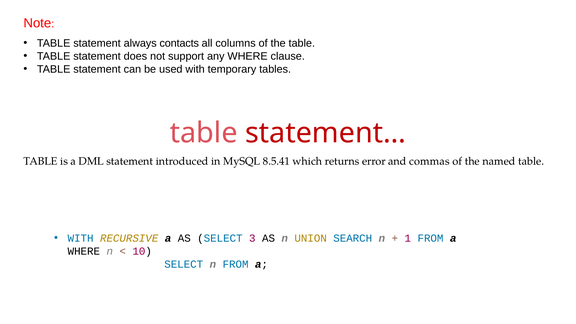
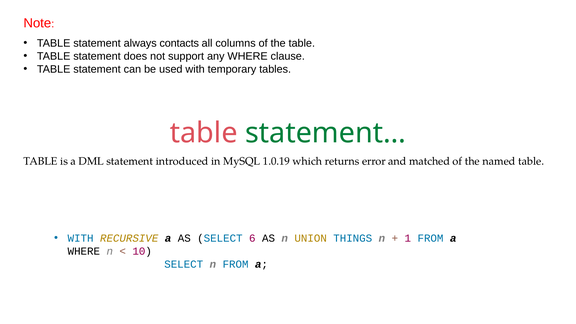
statement… colour: red -> green
8.5.41: 8.5.41 -> 1.0.19
commas: commas -> matched
3: 3 -> 6
SEARCH: SEARCH -> THINGS
